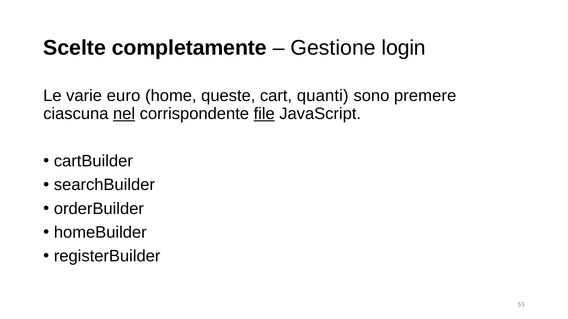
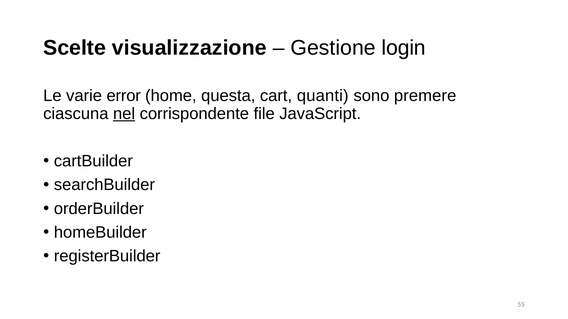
completamente: completamente -> visualizzazione
euro: euro -> error
queste: queste -> questa
file underline: present -> none
